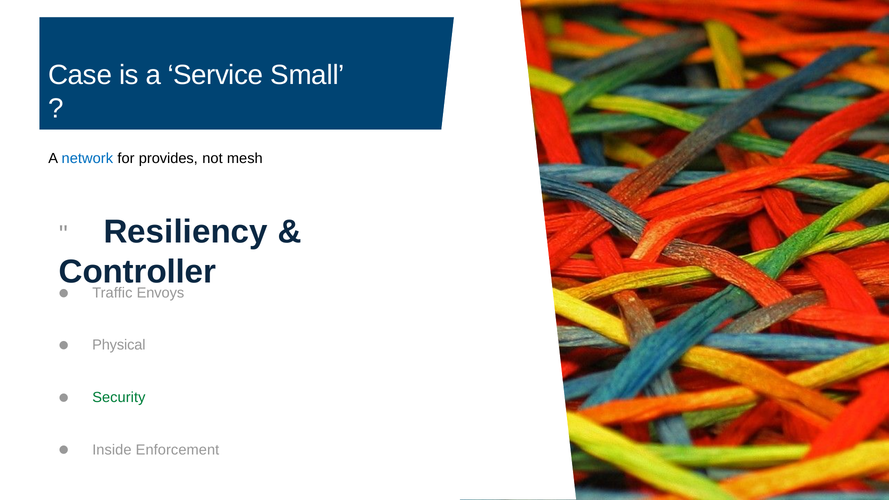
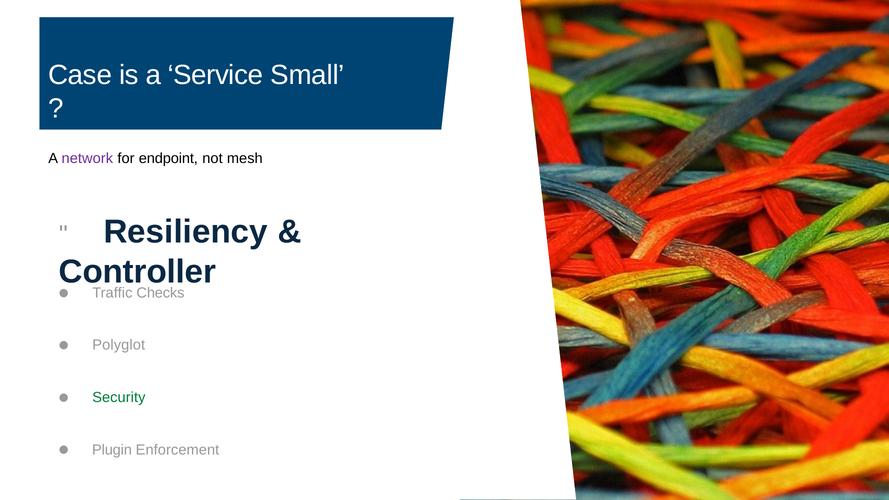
network colour: blue -> purple
provides: provides -> endpoint
Envoys: Envoys -> Checks
Physical: Physical -> Polyglot
Inside: Inside -> Plugin
